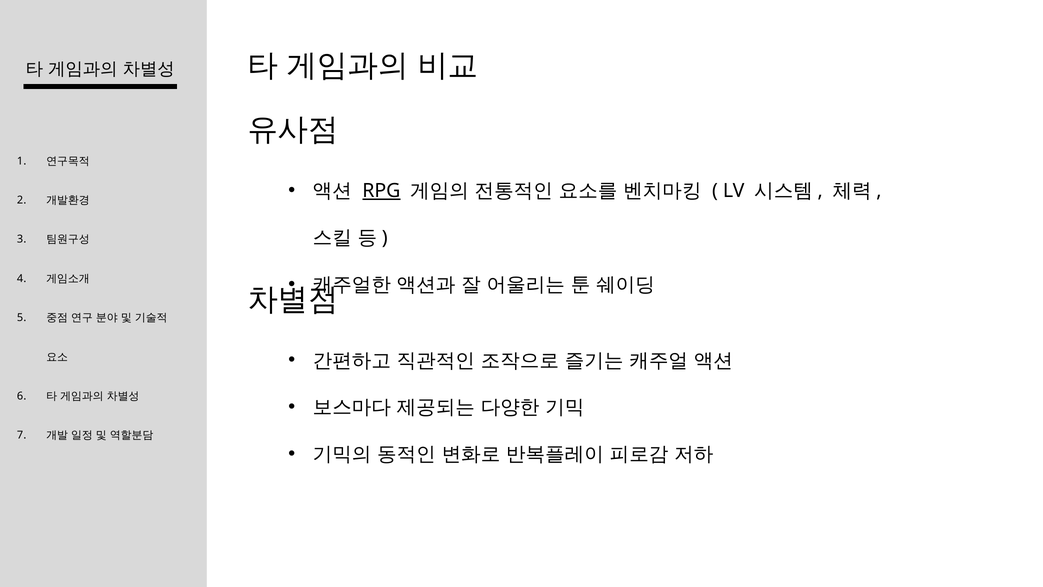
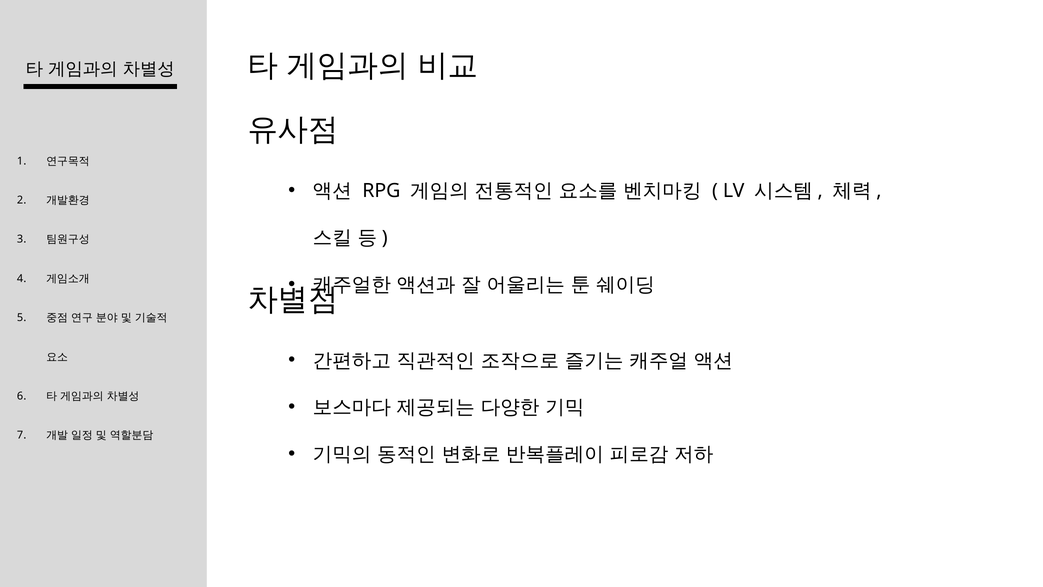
RPG underline: present -> none
